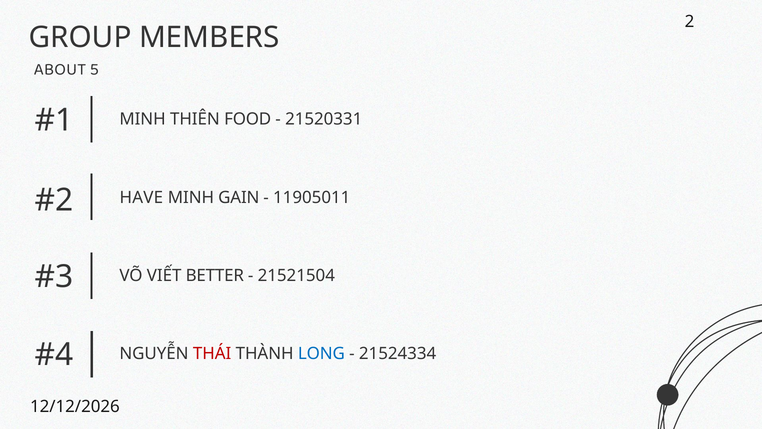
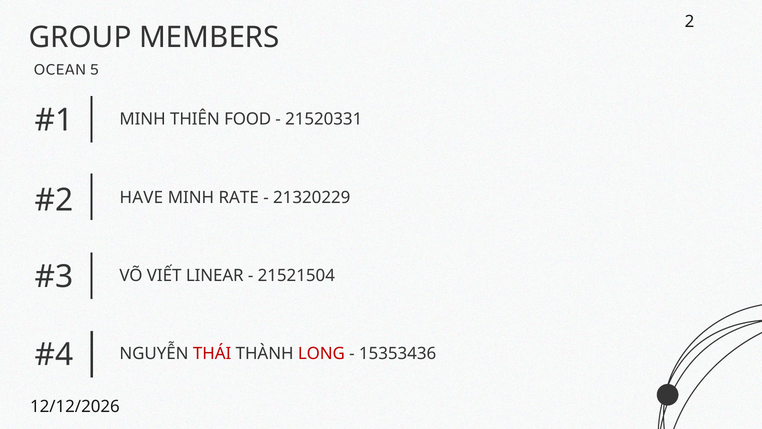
ABOUT: ABOUT -> OCEAN
GAIN: GAIN -> RATE
11905011: 11905011 -> 21320229
BETTER: BETTER -> LINEAR
LONG colour: blue -> red
21524334: 21524334 -> 15353436
